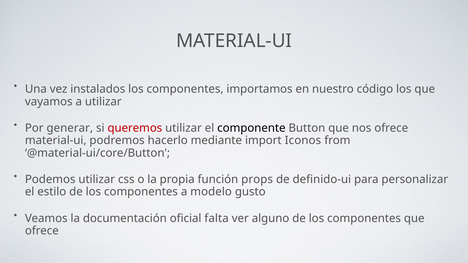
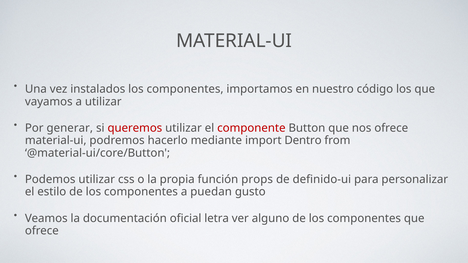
componente colour: black -> red
Iconos: Iconos -> Dentro
modelo: modelo -> puedan
falta: falta -> letra
